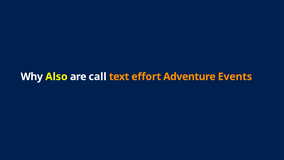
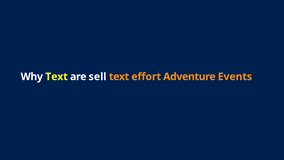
Why Also: Also -> Text
call: call -> sell
